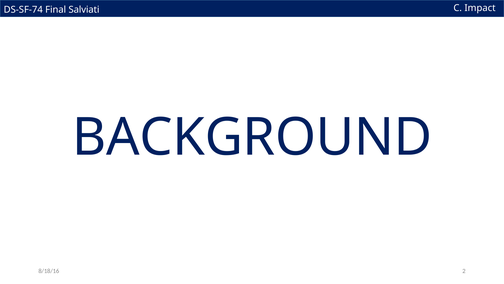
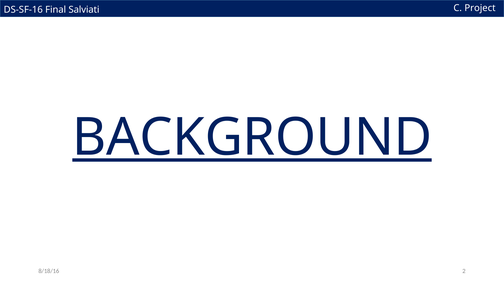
DS-SF-74: DS-SF-74 -> DS-SF-16
Impact: Impact -> Project
BACKGROUND underline: none -> present
